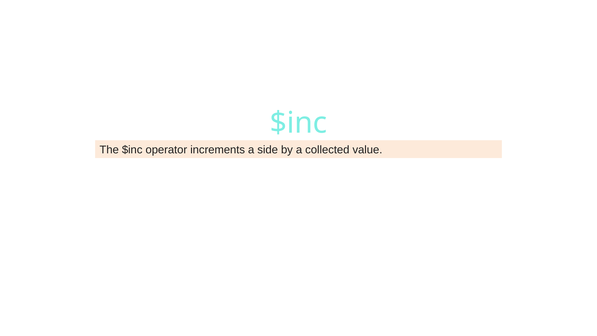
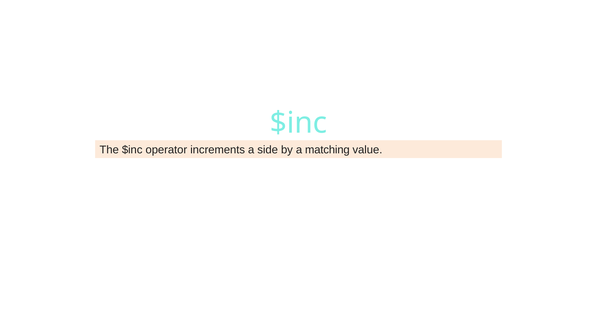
collected: collected -> matching
